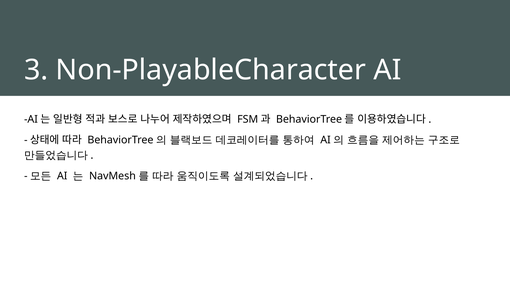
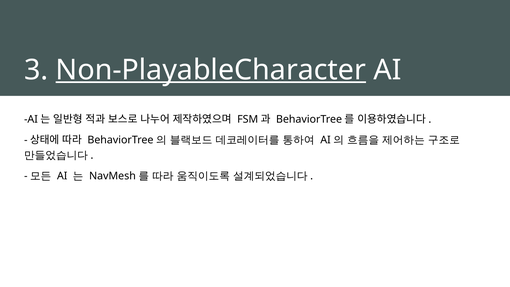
Non-PlayableCharacter underline: none -> present
